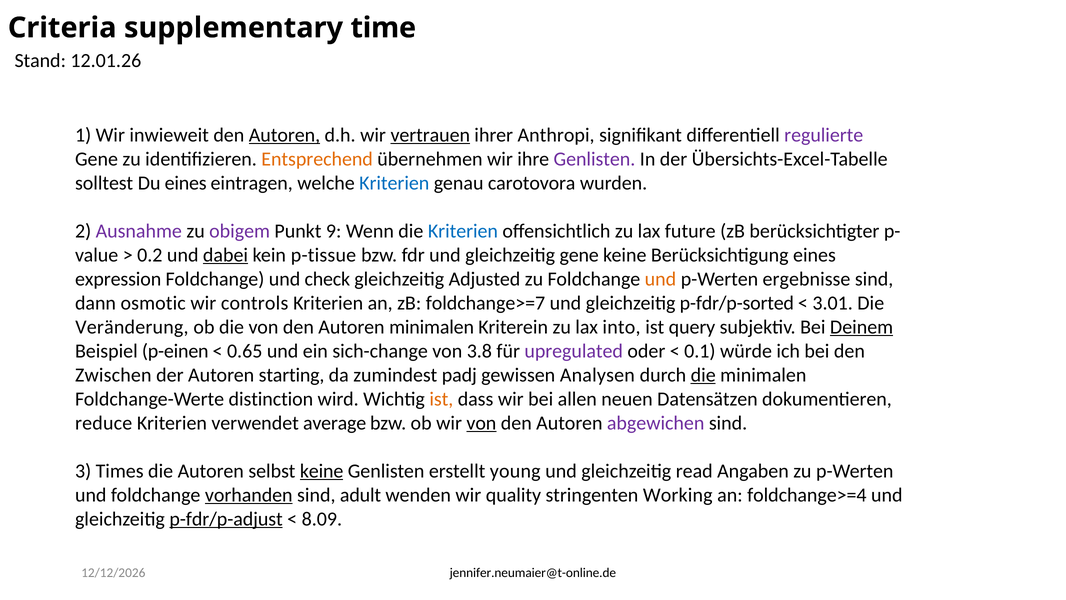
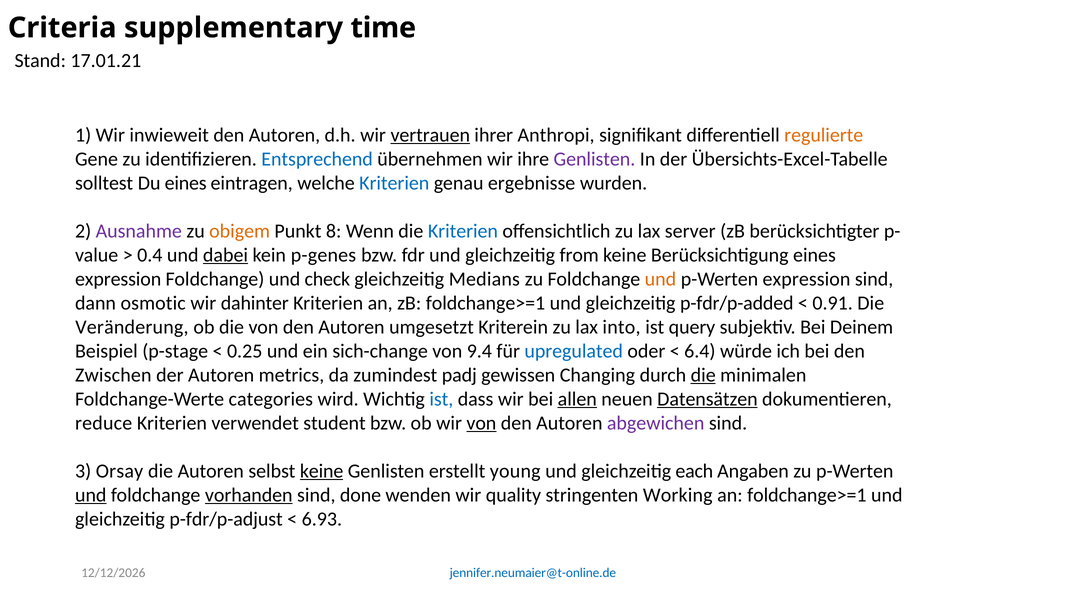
12.01.26: 12.01.26 -> 17.01.21
Autoren at (284, 135) underline: present -> none
regulierte colour: purple -> orange
Entsprechend colour: orange -> blue
carotovora: carotovora -> ergebnisse
obigem colour: purple -> orange
9: 9 -> 8
future: future -> server
0.2: 0.2 -> 0.4
p-tissue: p-tissue -> p-genes
gleichzeitig gene: gene -> from
Adjusted: Adjusted -> Medians
p-Werten ergebnisse: ergebnisse -> expression
controls: controls -> dahinter
zB foldchange>=7: foldchange>=7 -> foldchange>=1
p-fdr/p-sorted: p-fdr/p-sorted -> p-fdr/p-added
3.01: 3.01 -> 0.91
Autoren minimalen: minimalen -> umgesetzt
Deinem underline: present -> none
p-einen: p-einen -> p-stage
0.65: 0.65 -> 0.25
3.8: 3.8 -> 9.4
upregulated colour: purple -> blue
0.1: 0.1 -> 6.4
starting: starting -> metrics
Analysen: Analysen -> Changing
distinction: distinction -> categories
ist at (441, 399) colour: orange -> blue
allen underline: none -> present
Datensätzen underline: none -> present
average: average -> student
Times: Times -> Orsay
read: read -> each
und at (91, 495) underline: none -> present
adult: adult -> done
an foldchange>=4: foldchange>=4 -> foldchange>=1
p-fdr/p-adjust underline: present -> none
8.09: 8.09 -> 6.93
jennifer.neumaier@t-online.de colour: black -> blue
